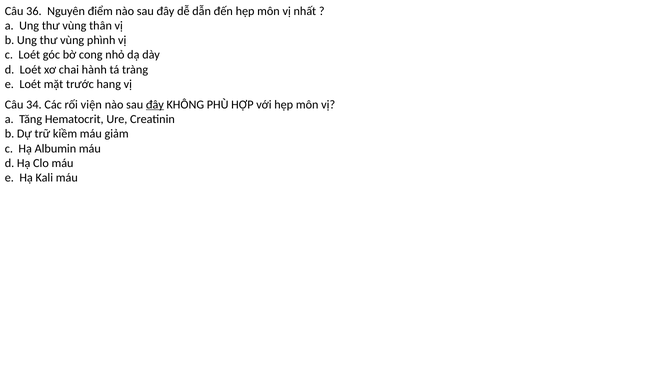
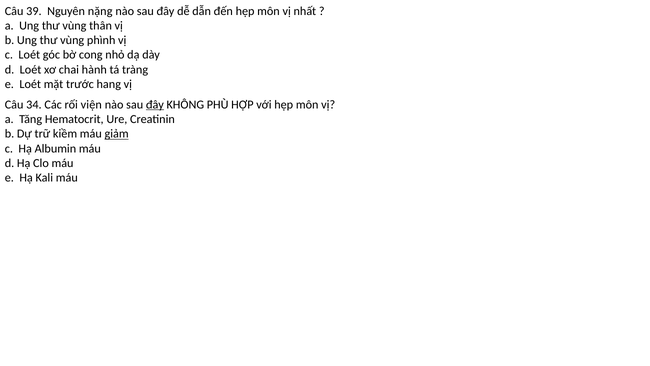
36: 36 -> 39
điểm: điểm -> nặng
giảm underline: none -> present
